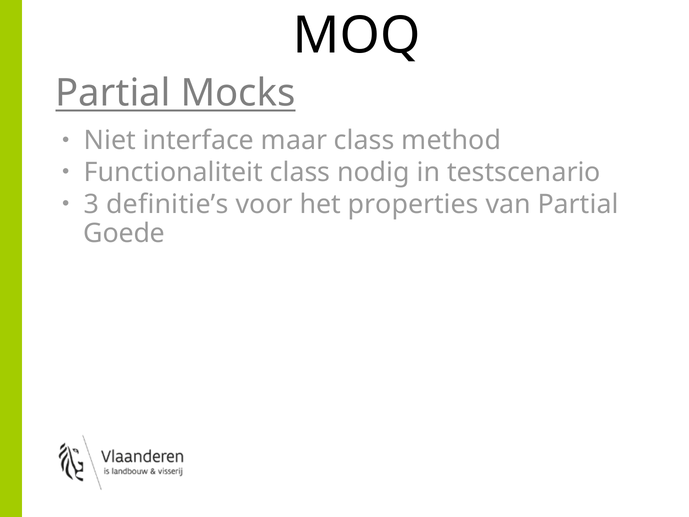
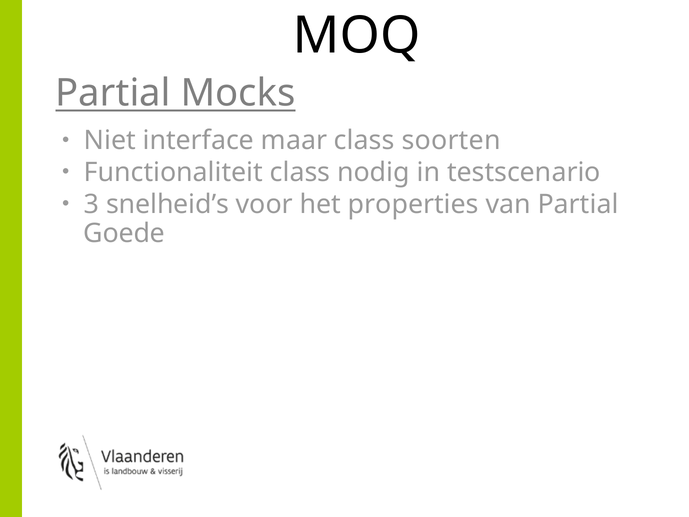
method: method -> soorten
definitie’s: definitie’s -> snelheid’s
